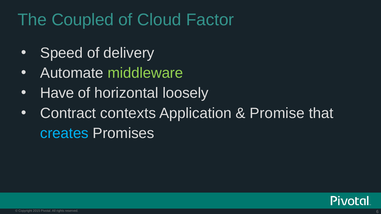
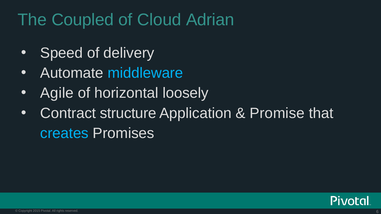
Factor: Factor -> Adrian
middleware colour: light green -> light blue
Have: Have -> Agile
contexts: contexts -> structure
